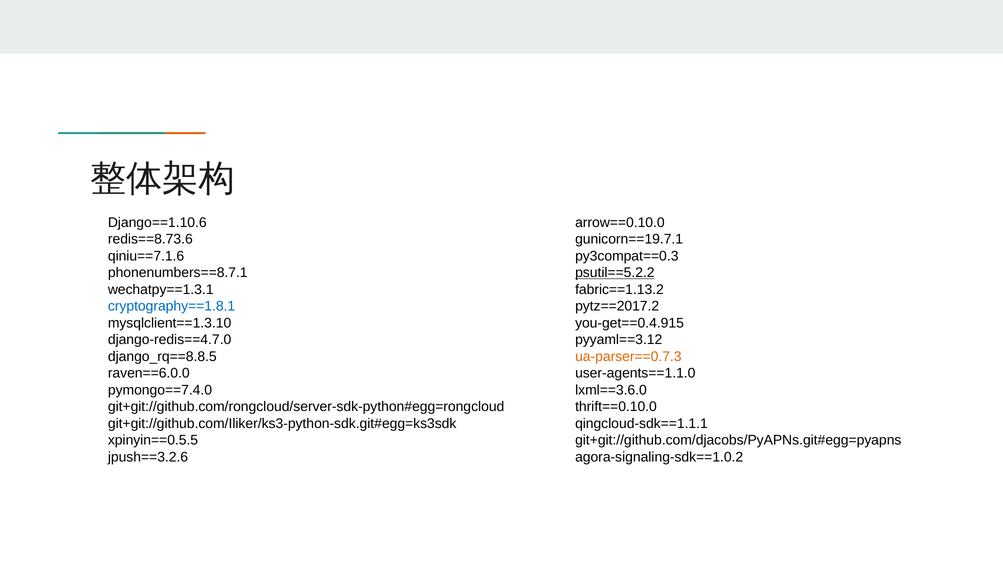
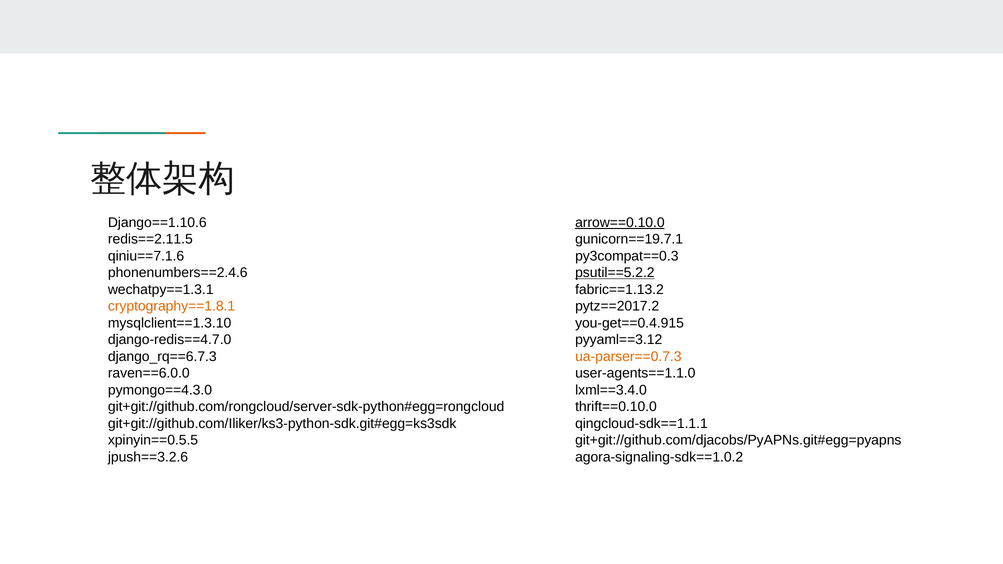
arrow==0.10.0 underline: none -> present
redis==8.73.6: redis==8.73.6 -> redis==2.11.5
phonenumbers==8.7.1: phonenumbers==8.7.1 -> phonenumbers==2.4.6
cryptography==1.8.1 colour: blue -> orange
django_rq==8.8.5: django_rq==8.8.5 -> django_rq==6.7.3
pymongo==7.4.0: pymongo==7.4.0 -> pymongo==4.3.0
lxml==3.6.0: lxml==3.6.0 -> lxml==3.4.0
